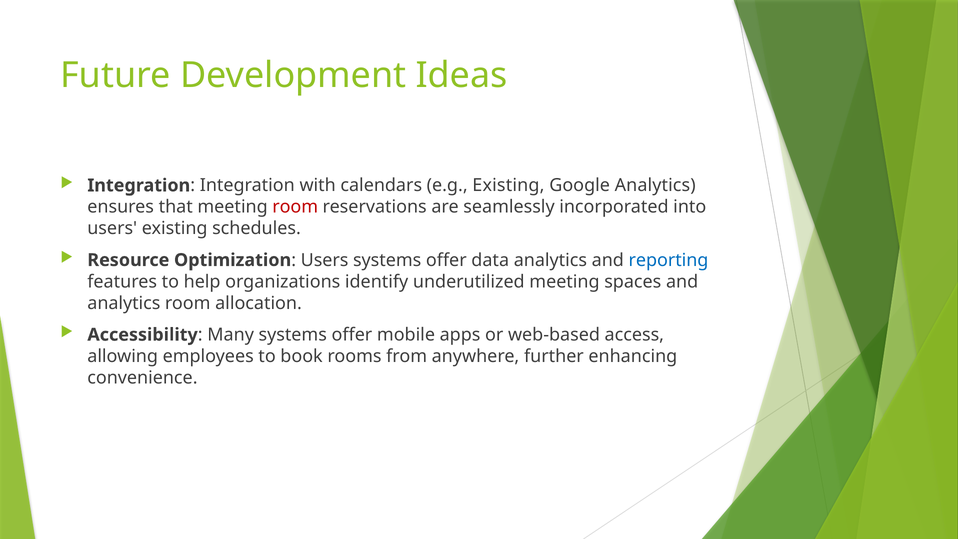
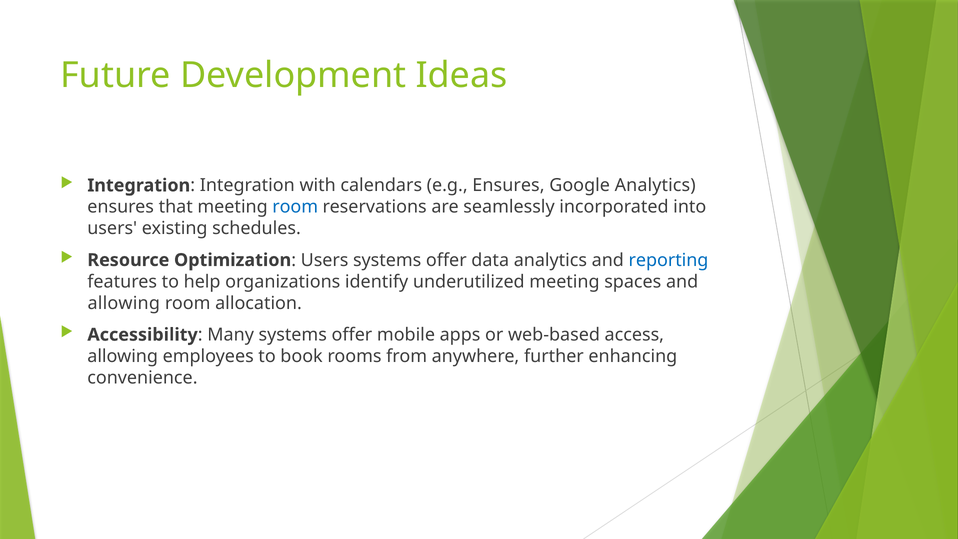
e.g Existing: Existing -> Ensures
room at (295, 207) colour: red -> blue
analytics at (124, 303): analytics -> allowing
